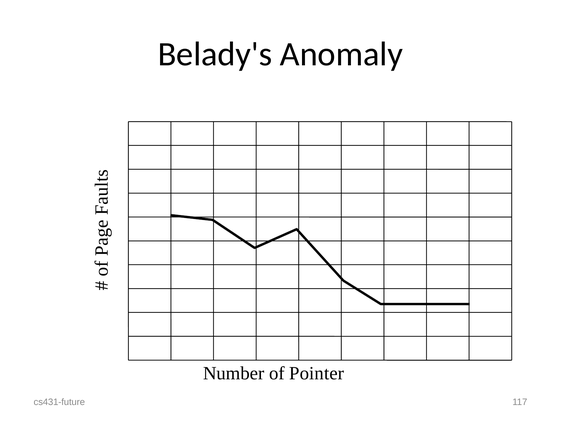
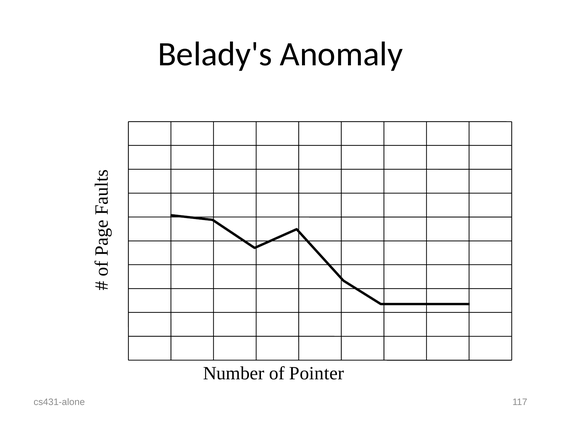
cs431-future: cs431-future -> cs431-alone
